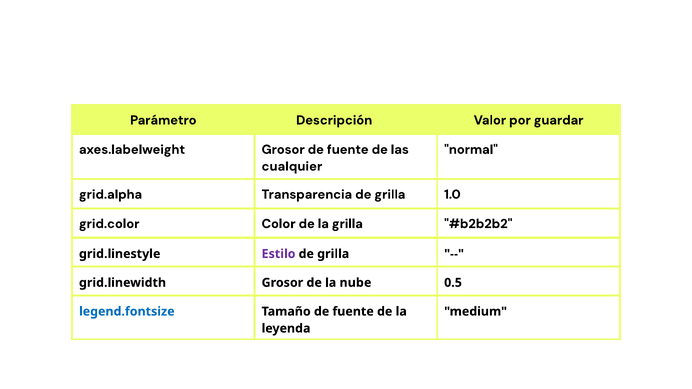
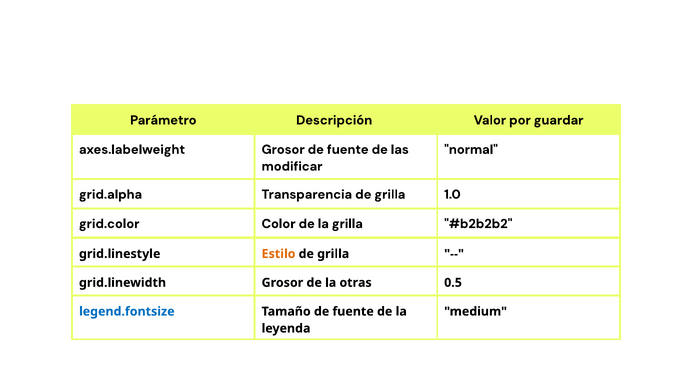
cualquier: cualquier -> modificar
Estilo colour: purple -> orange
nube: nube -> otras
